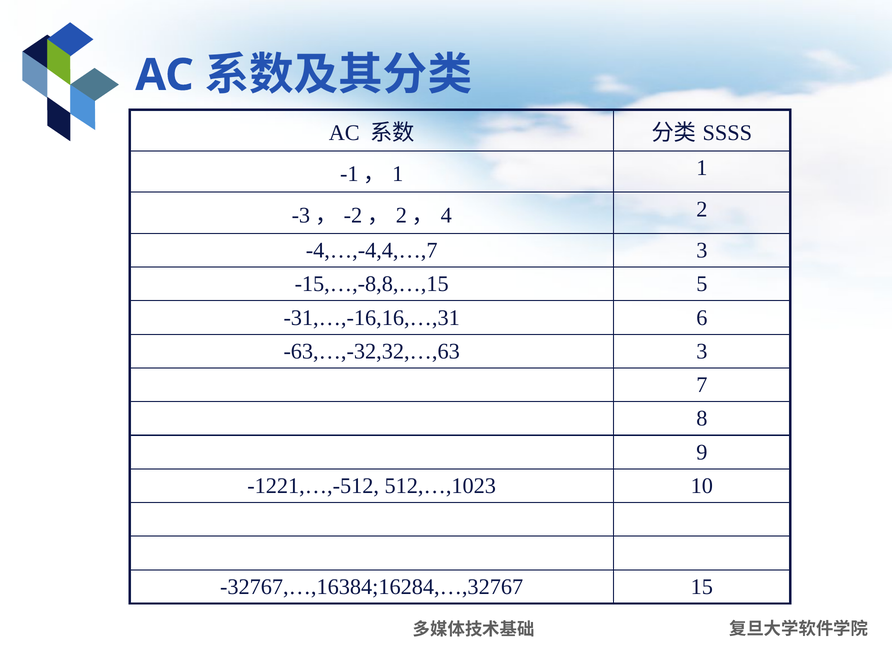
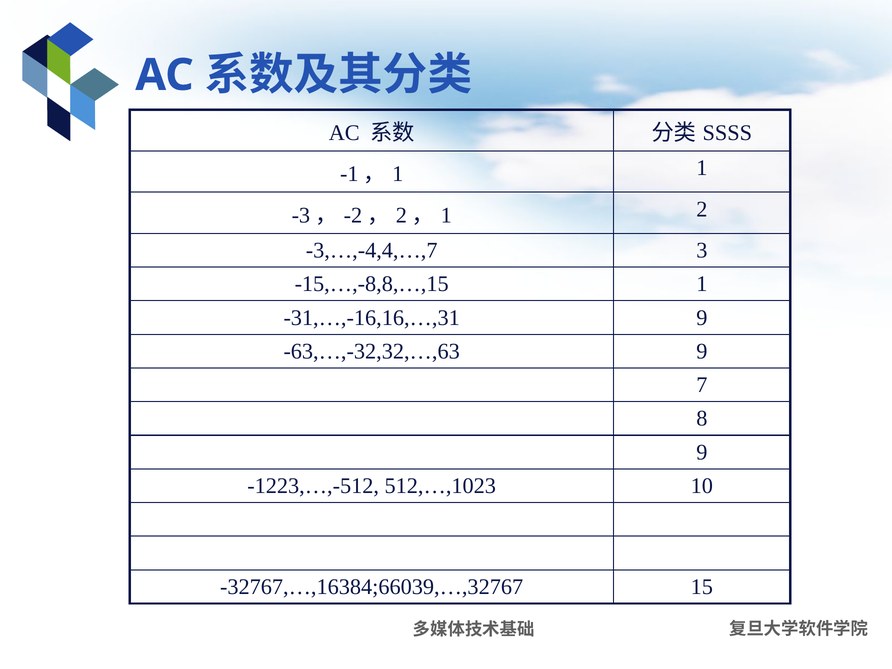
4 at (446, 215): 4 -> 1
-4,…,-4,4,…,7: -4,…,-4,4,…,7 -> -3,…,-4,4,…,7
-15,…,-8,8,…,15 5: 5 -> 1
-31,…,-16,16,…,31 6: 6 -> 9
-63,…,-32,32,…,63 3: 3 -> 9
-1221,…,-512: -1221,…,-512 -> -1223,…,-512
-32767,…,16384;16284,…,32767: -32767,…,16384;16284,…,32767 -> -32767,…,16384;66039,…,32767
